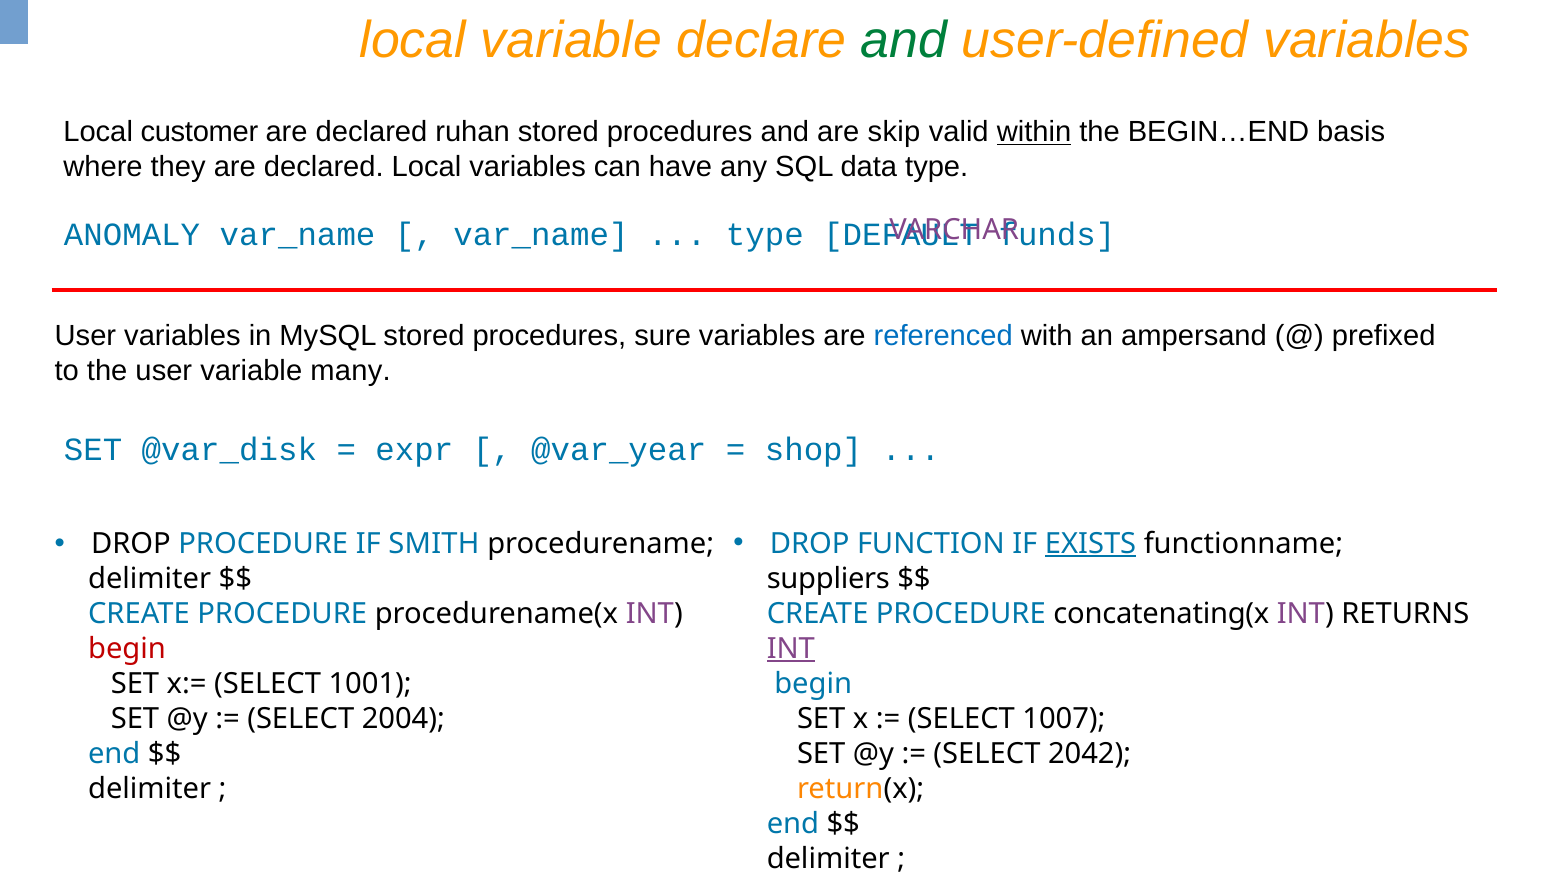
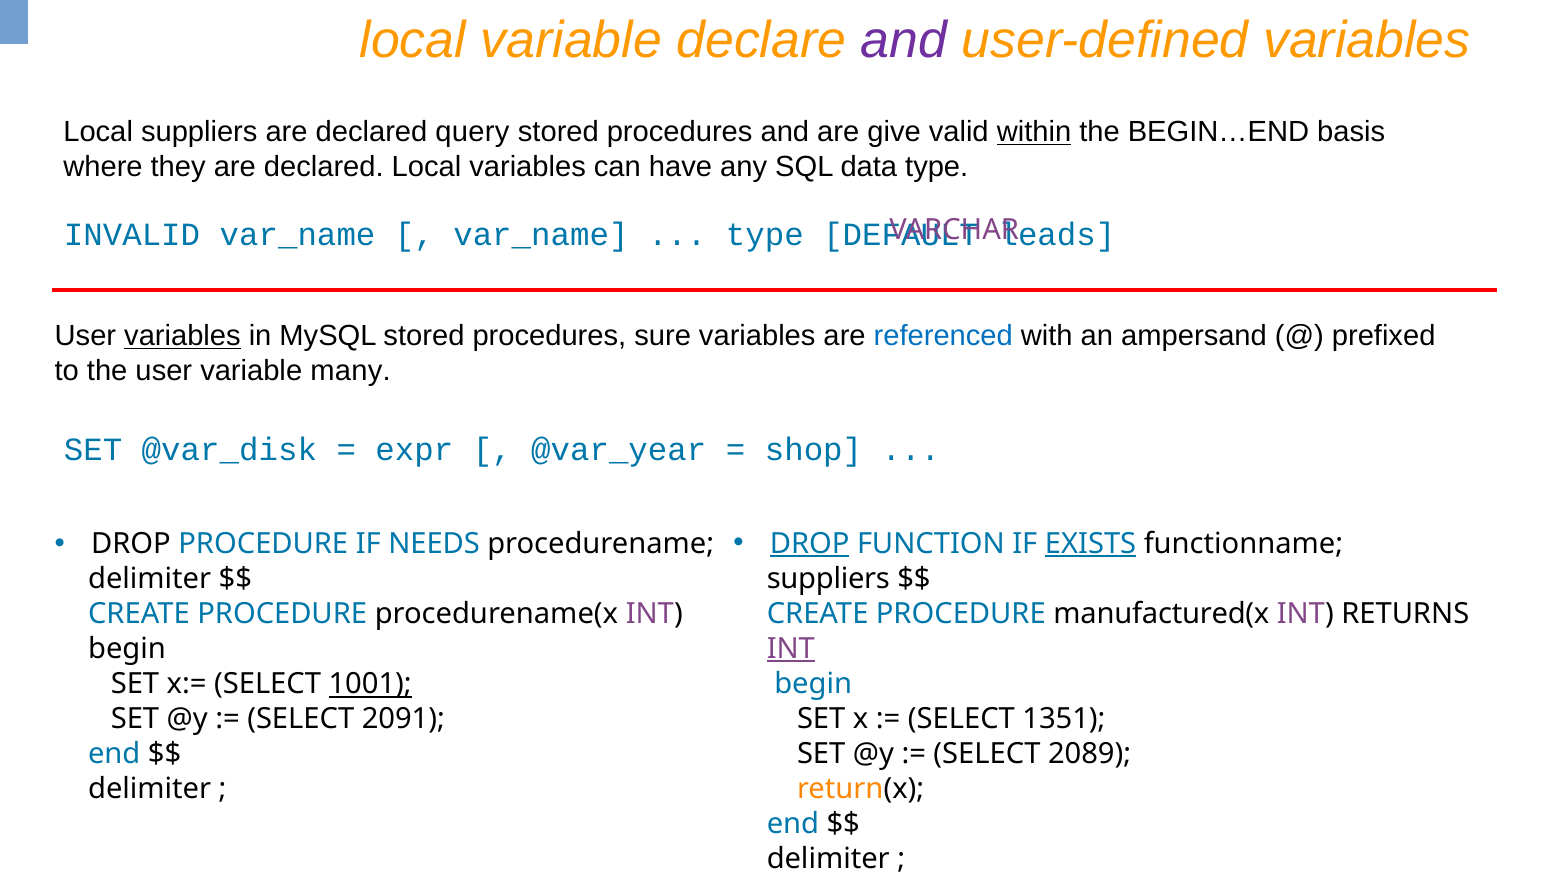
and at (904, 40) colour: green -> purple
Local customer: customer -> suppliers
ruhan: ruhan -> query
skip: skip -> give
ANOMALY: ANOMALY -> INVALID
funds: funds -> leads
variables at (182, 336) underline: none -> present
DROP at (810, 544) underline: none -> present
SMITH: SMITH -> NEEDS
concatenating(x: concatenating(x -> manufactured(x
begin at (127, 649) colour: red -> black
1001 underline: none -> present
1007: 1007 -> 1351
2004: 2004 -> 2091
2042: 2042 -> 2089
